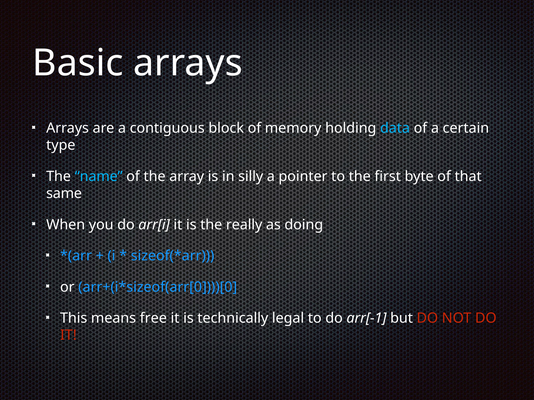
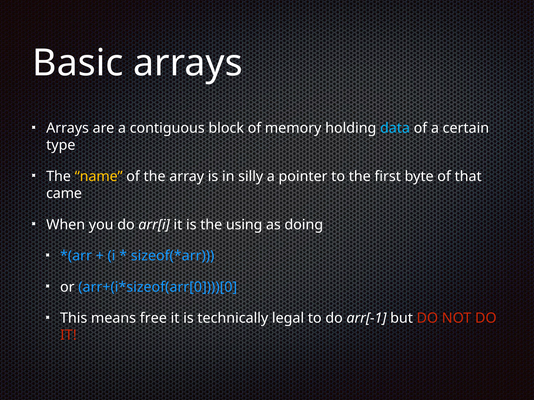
name colour: light blue -> yellow
same: same -> came
really: really -> using
